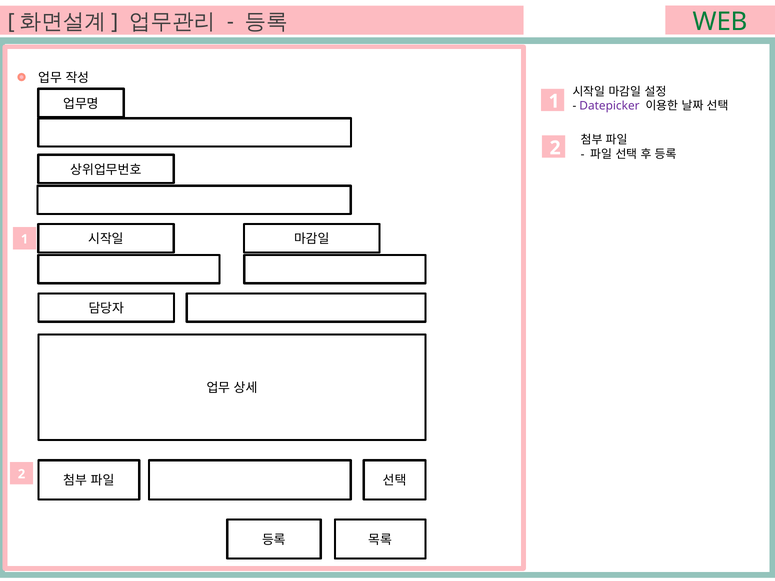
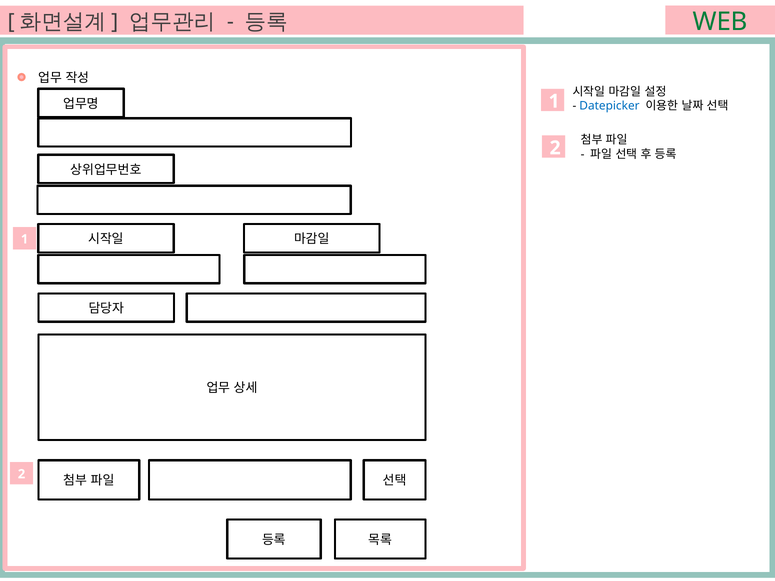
Datepicker colour: purple -> blue
